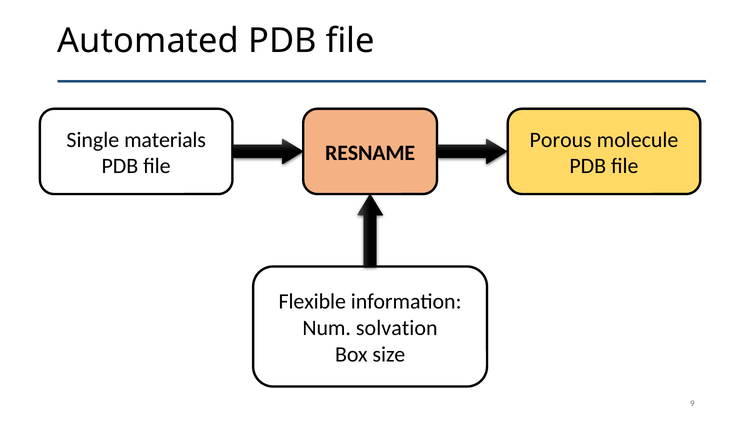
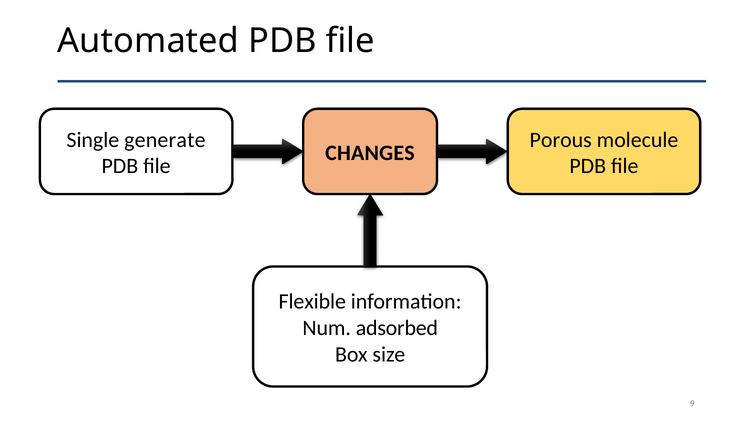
materials: materials -> generate
RESNAME: RESNAME -> CHANGES
solvation: solvation -> adsorbed
